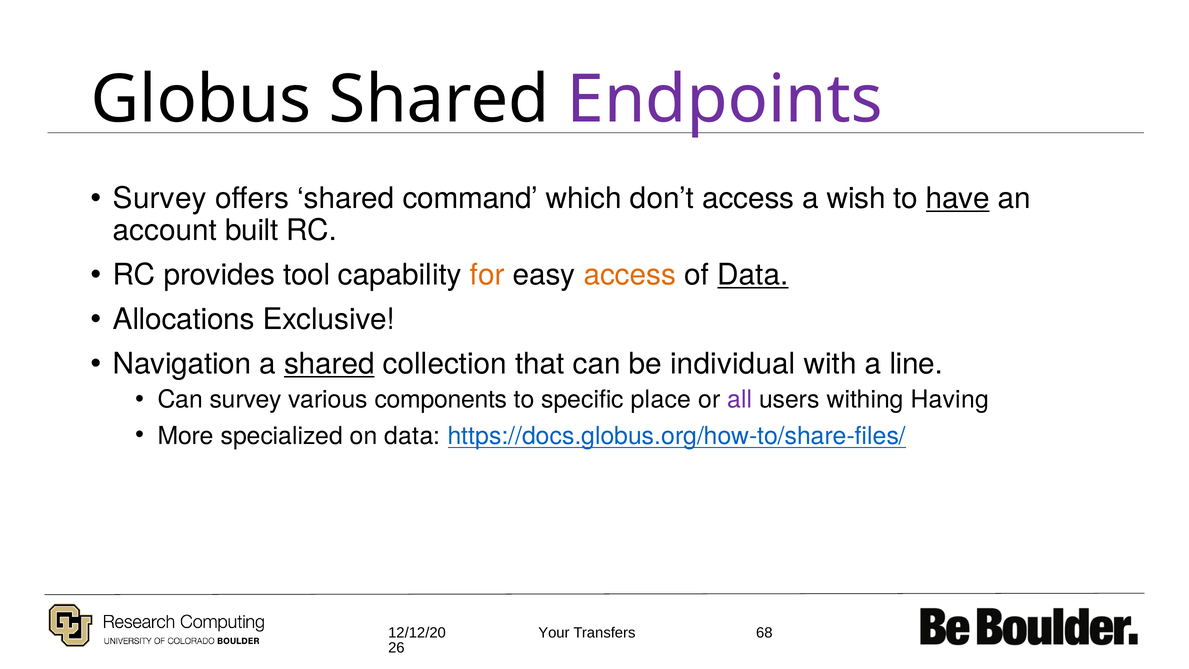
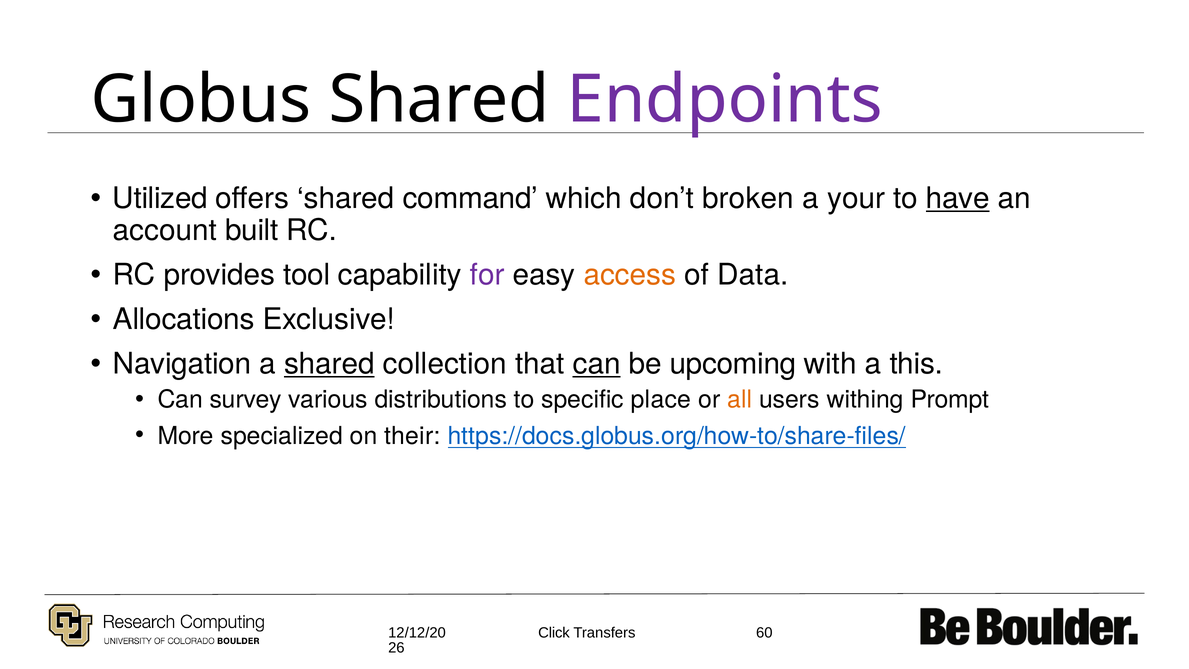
Survey at (160, 198): Survey -> Utilized
don’t access: access -> broken
wish: wish -> your
for colour: orange -> purple
Data at (753, 275) underline: present -> none
can at (597, 364) underline: none -> present
individual: individual -> upcoming
line: line -> this
components: components -> distributions
all colour: purple -> orange
Having: Having -> Prompt
on data: data -> their
Your: Your -> Click
68: 68 -> 60
